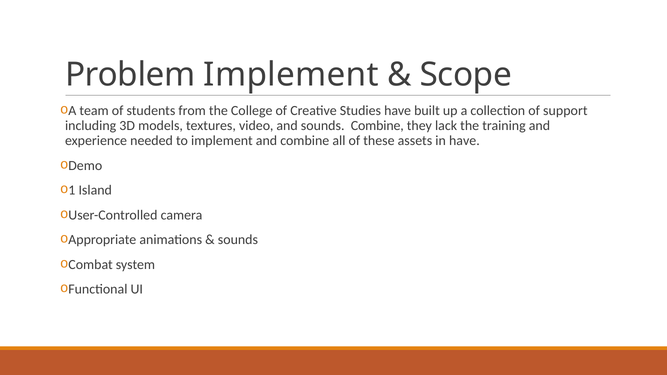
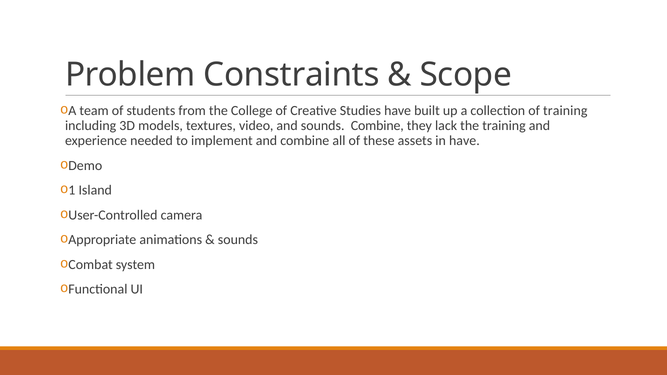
Problem Implement: Implement -> Constraints
of support: support -> training
